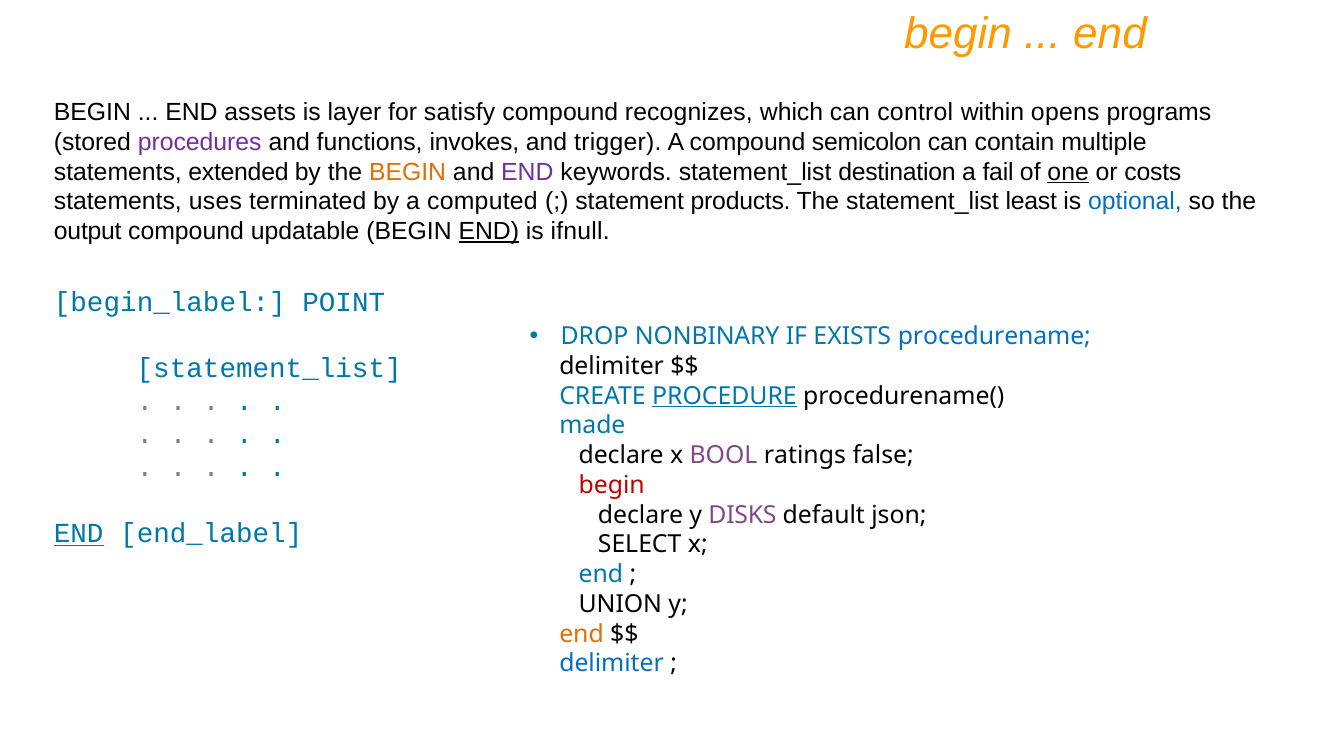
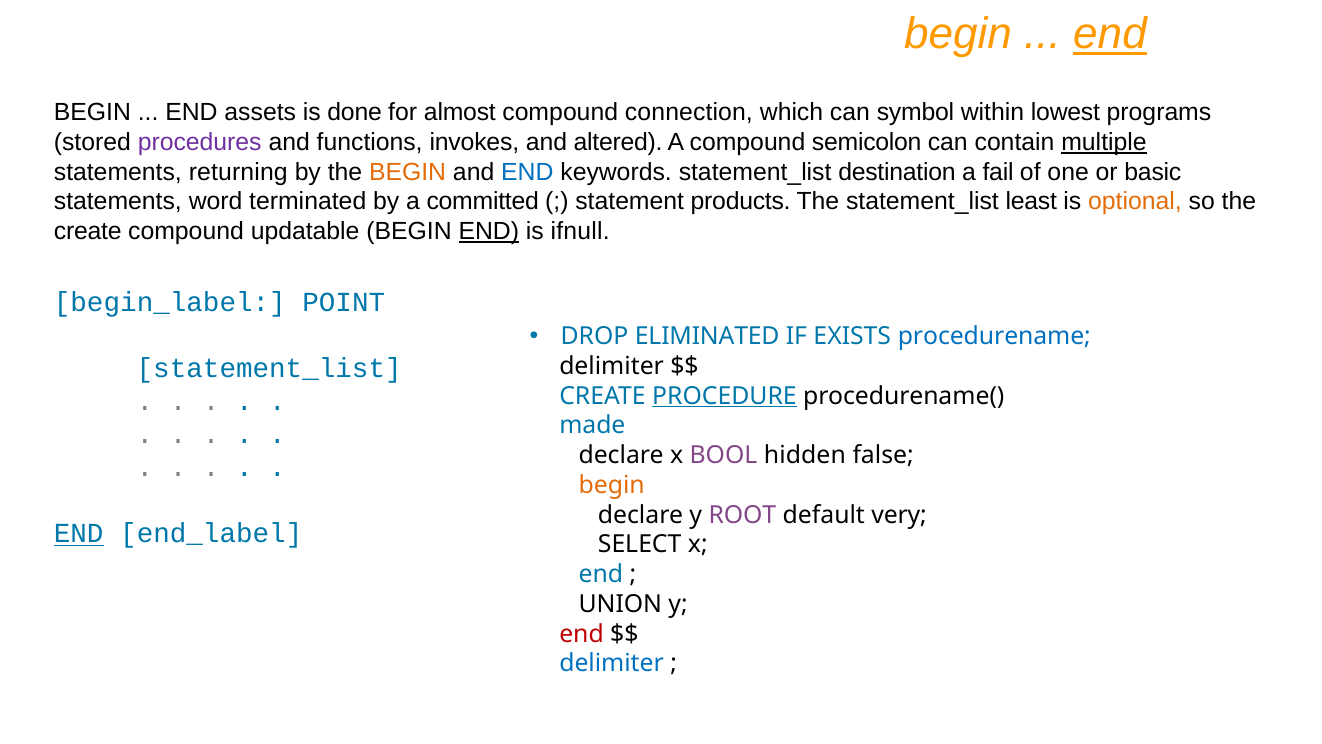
end at (1110, 34) underline: none -> present
layer: layer -> done
satisfy: satisfy -> almost
recognizes: recognizes -> connection
control: control -> symbol
opens: opens -> lowest
trigger: trigger -> altered
multiple underline: none -> present
extended: extended -> returning
END at (527, 172) colour: purple -> blue
one underline: present -> none
costs: costs -> basic
uses: uses -> word
computed: computed -> committed
optional colour: blue -> orange
output at (88, 231): output -> create
NONBINARY: NONBINARY -> ELIMINATED
ratings: ratings -> hidden
begin at (612, 485) colour: red -> orange
DISKS: DISKS -> ROOT
json: json -> very
end at (582, 634) colour: orange -> red
